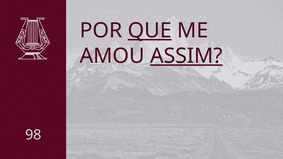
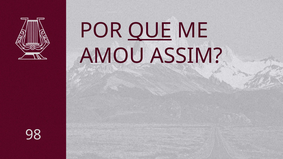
ASSIM underline: present -> none
